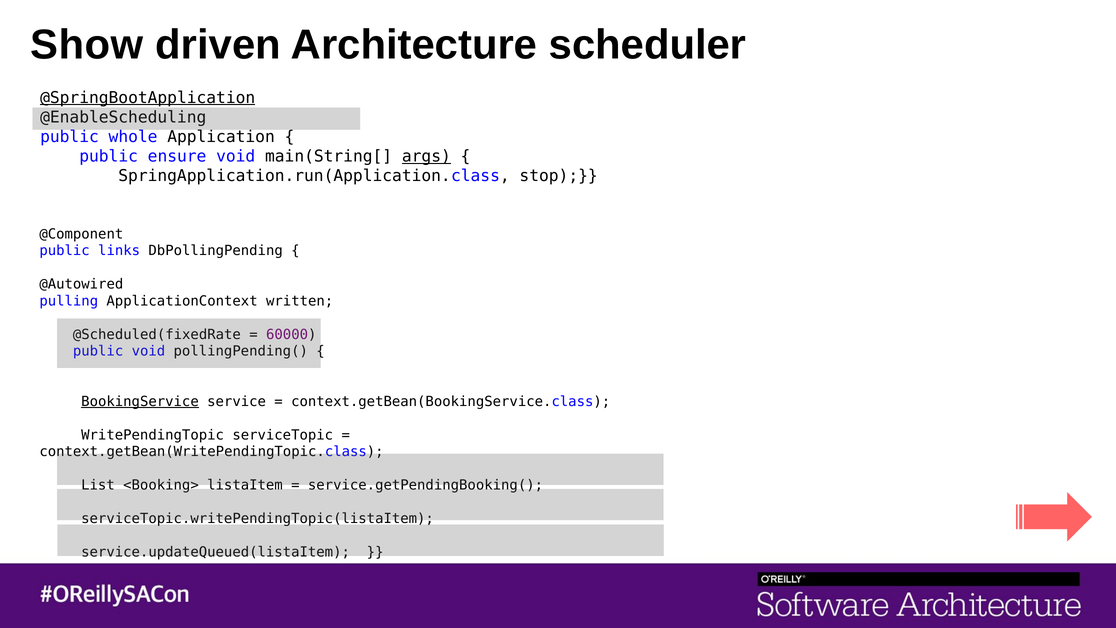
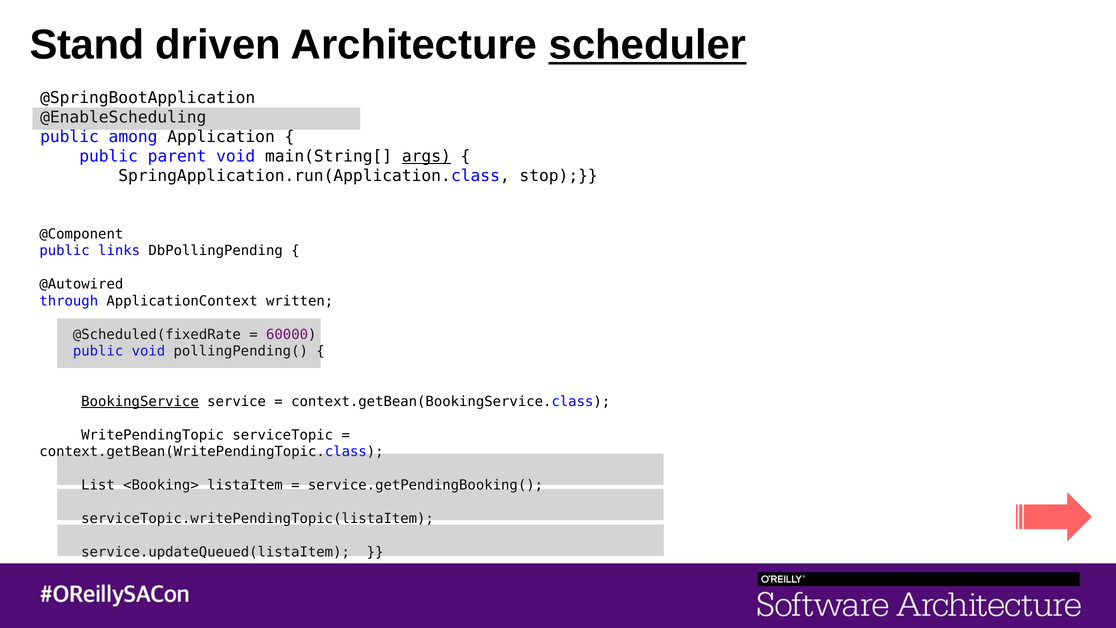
Show: Show -> Stand
scheduler underline: none -> present
@SpringBootApplication underline: present -> none
whole: whole -> among
ensure: ensure -> parent
pulling: pulling -> through
